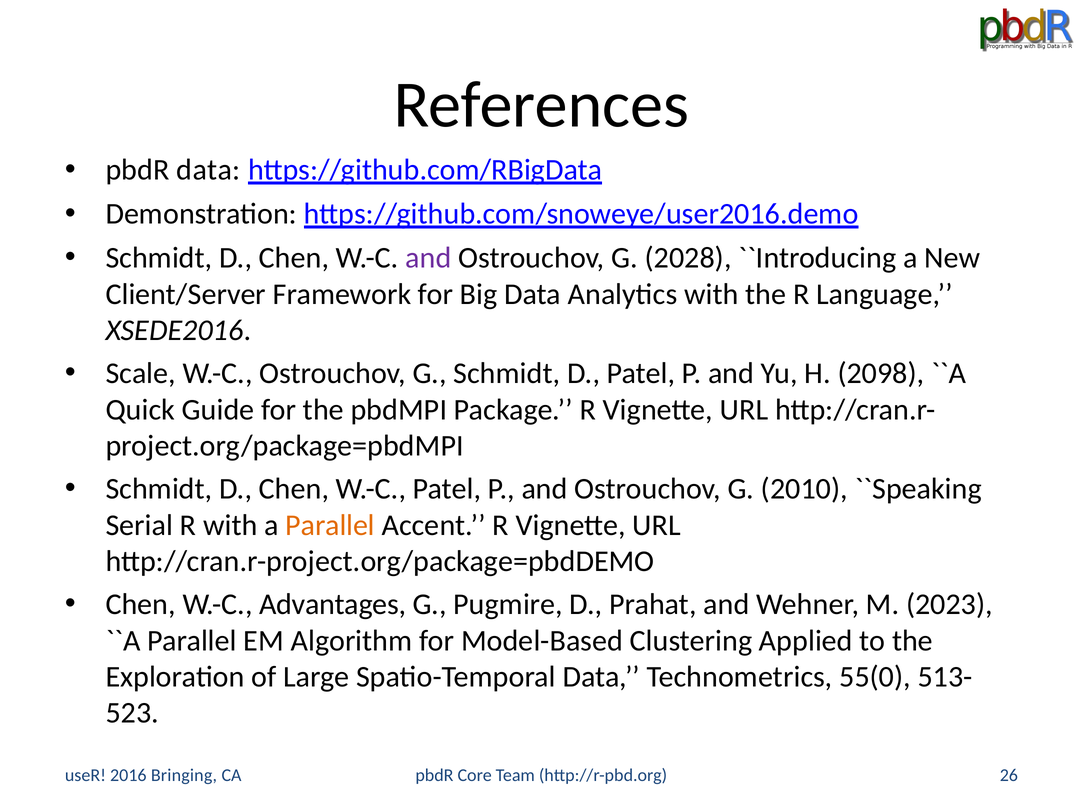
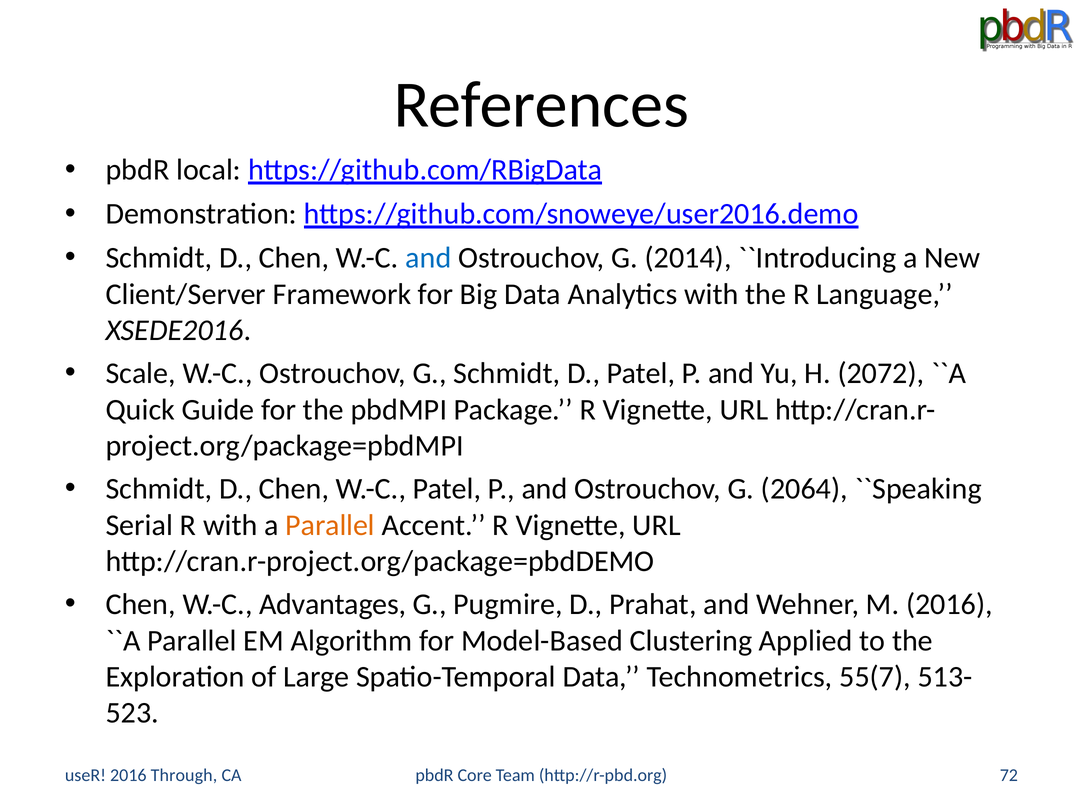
pbdR data: data -> local
and at (428, 258) colour: purple -> blue
2028: 2028 -> 2014
2098: 2098 -> 2072
2010: 2010 -> 2064
M 2023: 2023 -> 2016
55(0: 55(0 -> 55(7
26: 26 -> 72
Bringing: Bringing -> Through
